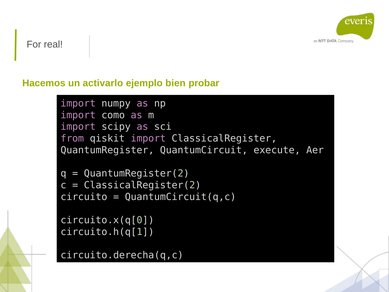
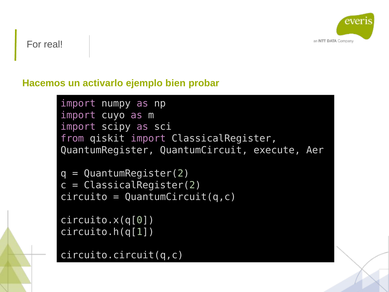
como: como -> cuyo
circuito.derecha(q,c: circuito.derecha(q,c -> circuito.circuit(q,c
